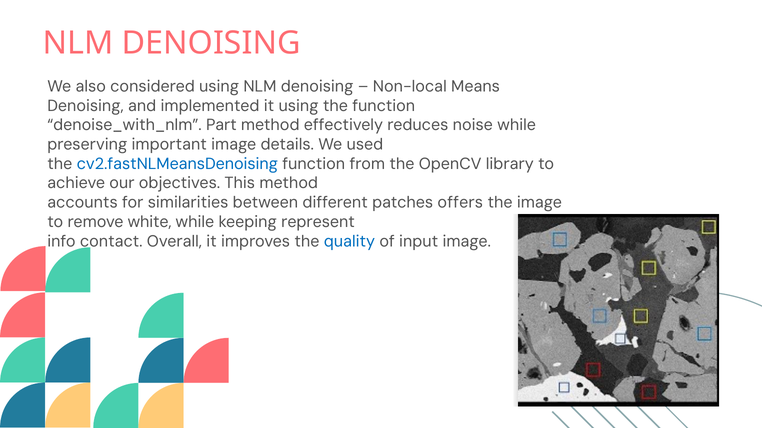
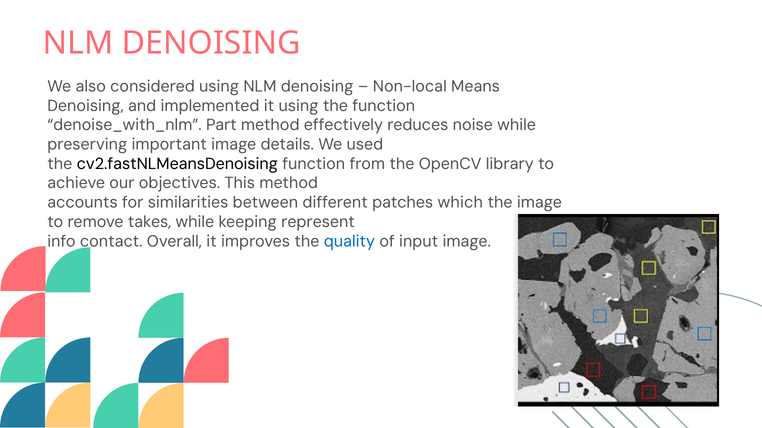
cv2.fastNLMeansDenoising colour: blue -> black
offers: offers -> which
white: white -> takes
